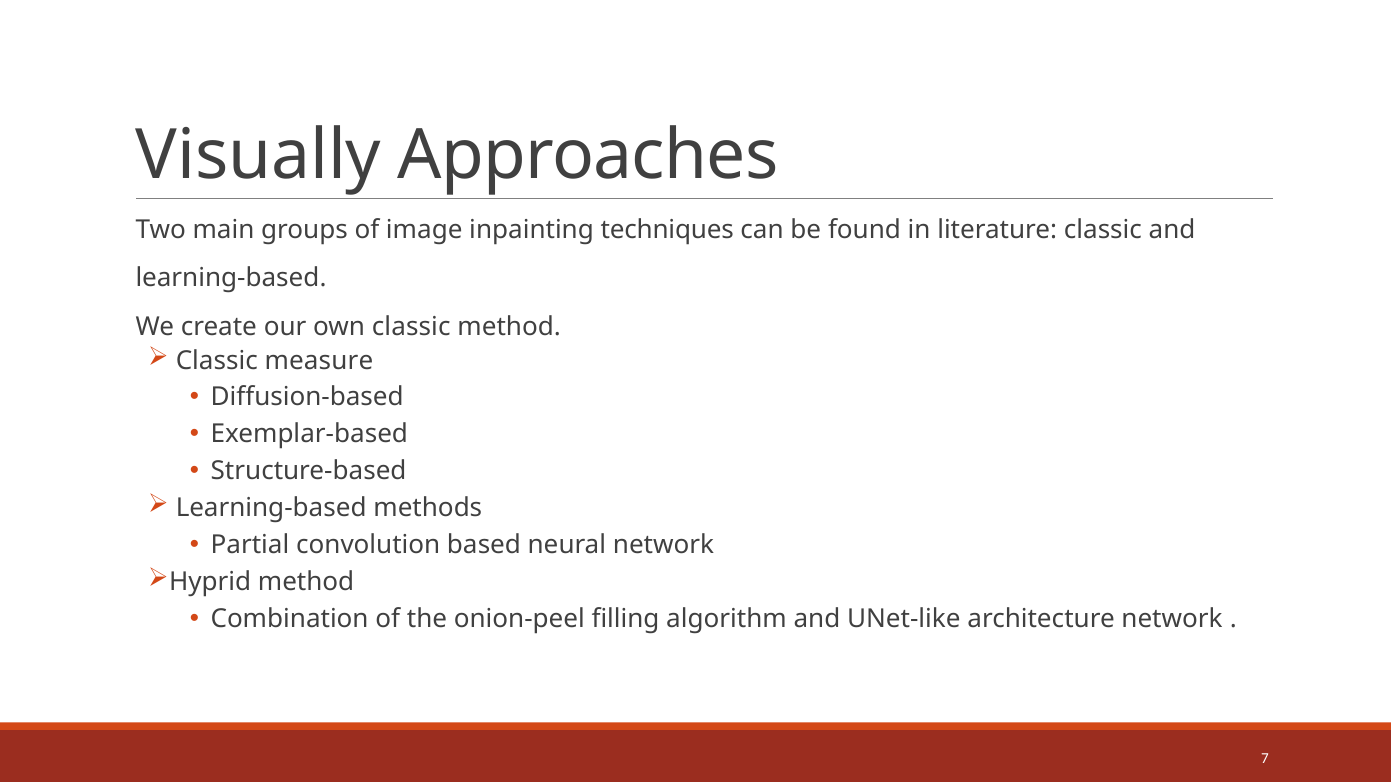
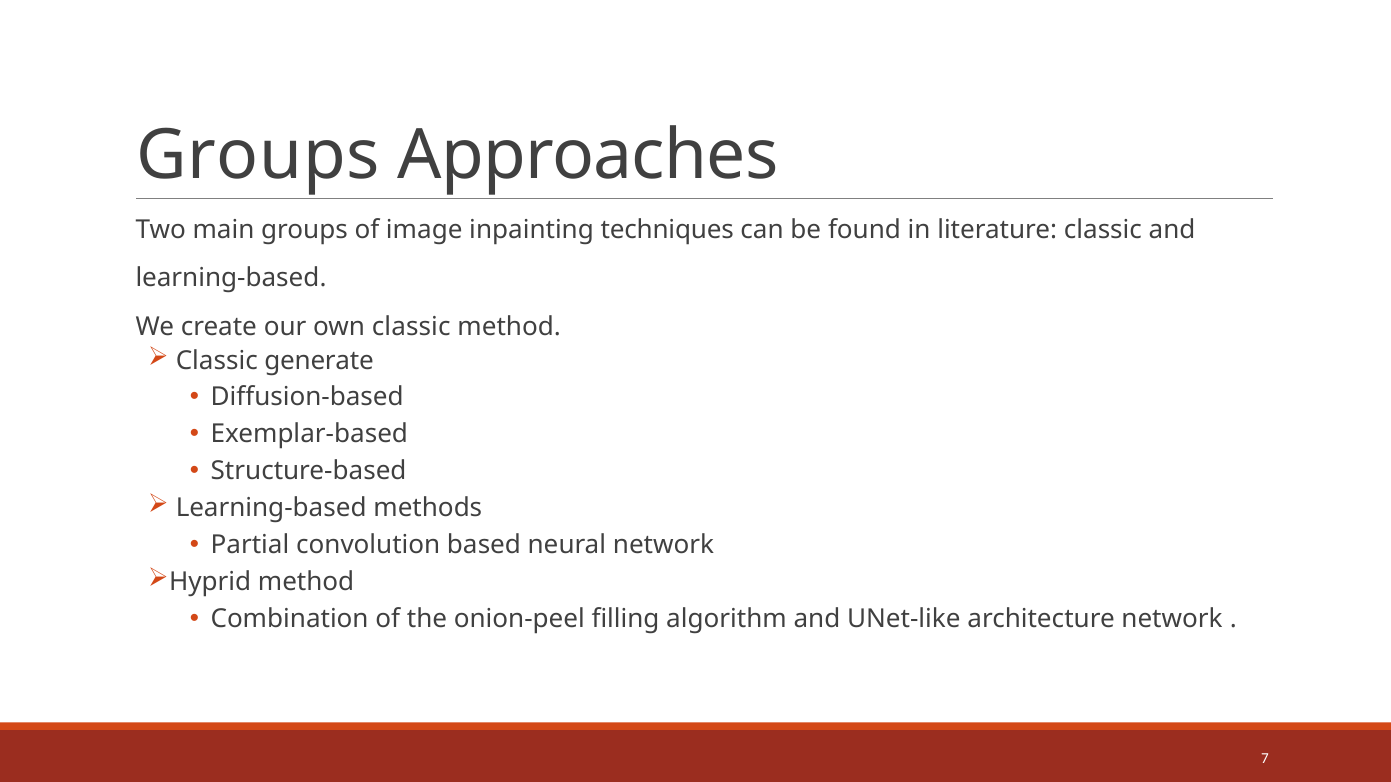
Visually at (259, 156): Visually -> Groups
measure: measure -> generate
